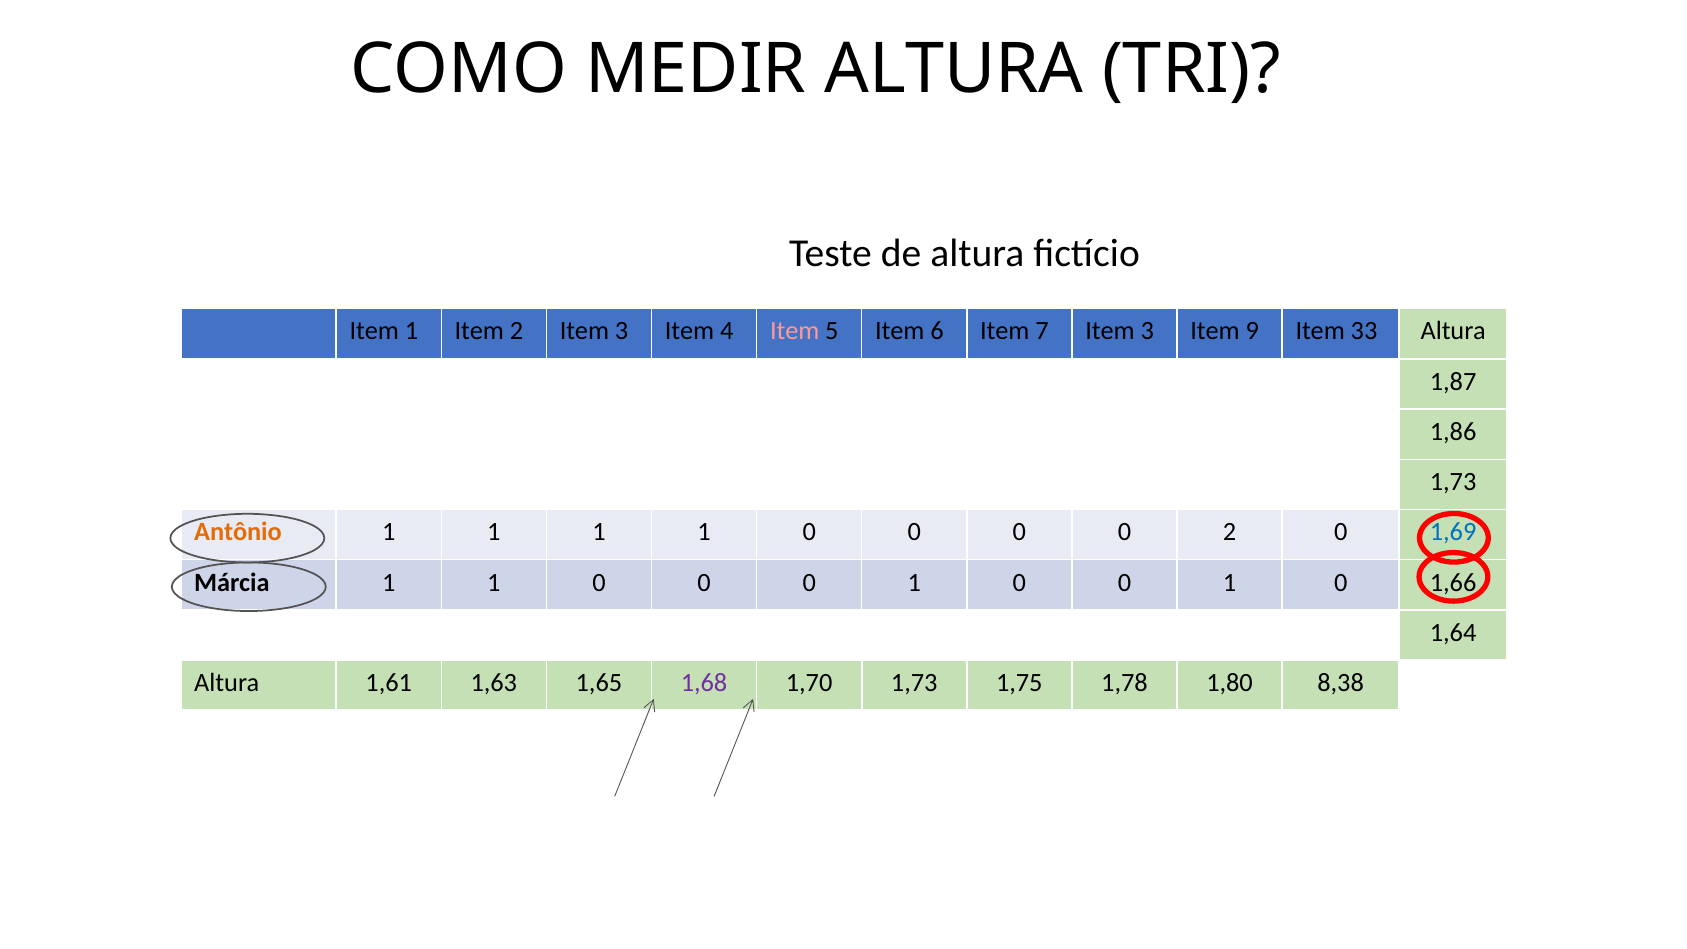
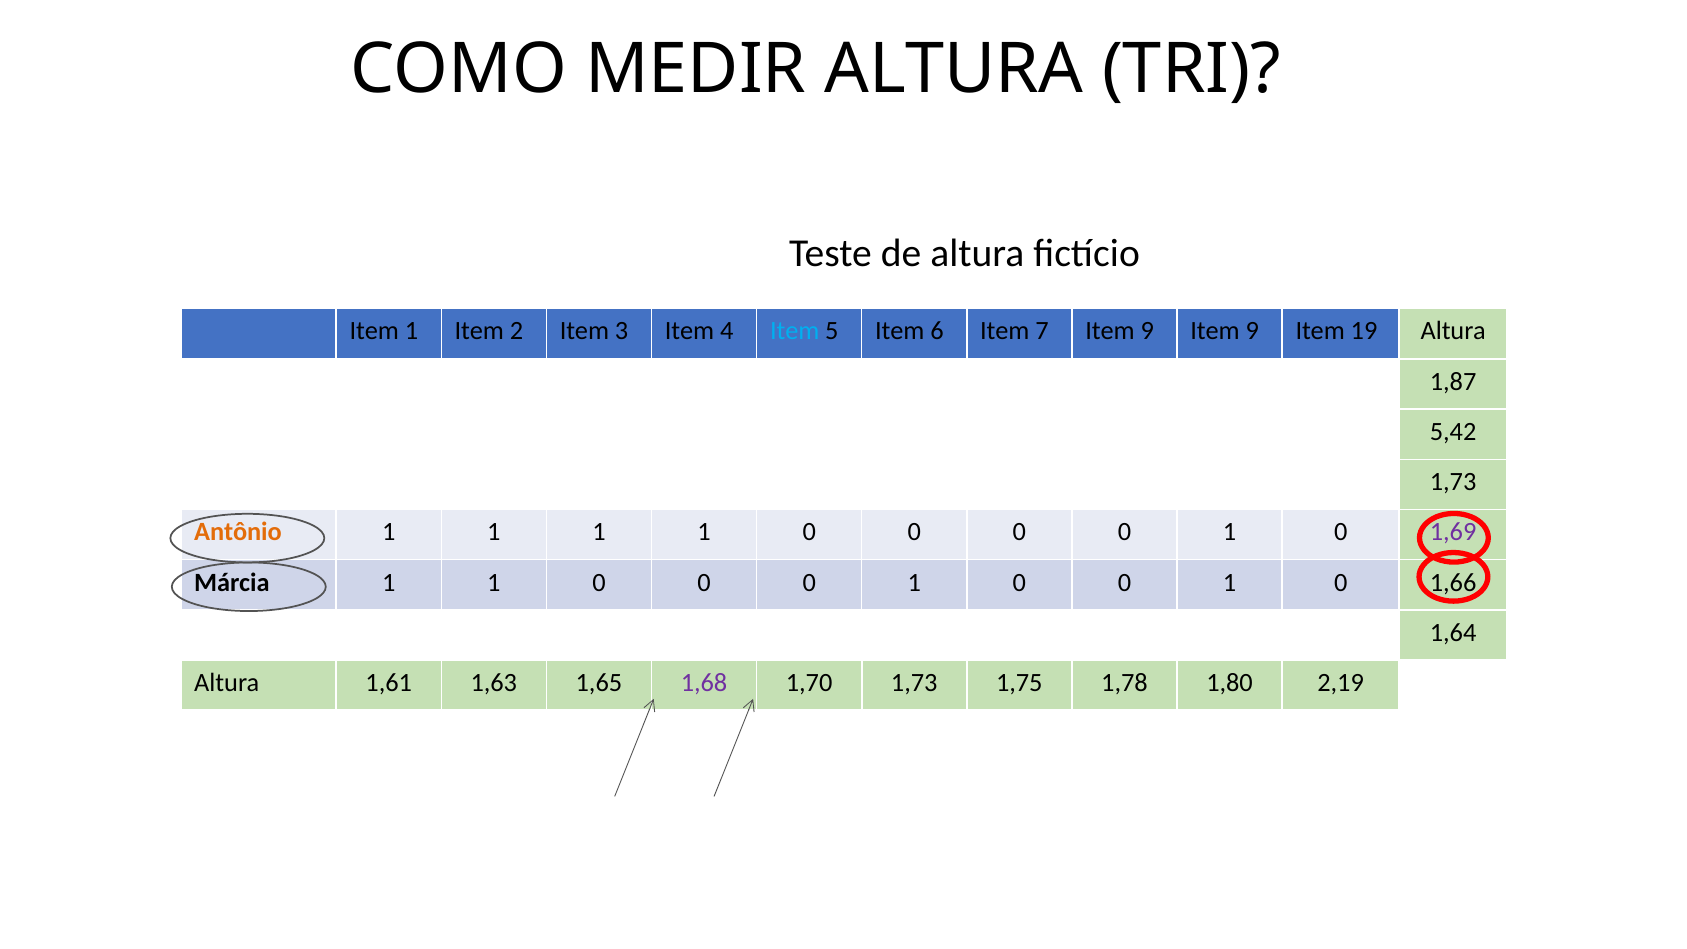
Item at (795, 331) colour: pink -> light blue
7 Item 3: 3 -> 9
33: 33 -> 19
1,86: 1,86 -> 5,42
2 at (1230, 532): 2 -> 1
1,69 colour: blue -> purple
8,38: 8,38 -> 2,19
